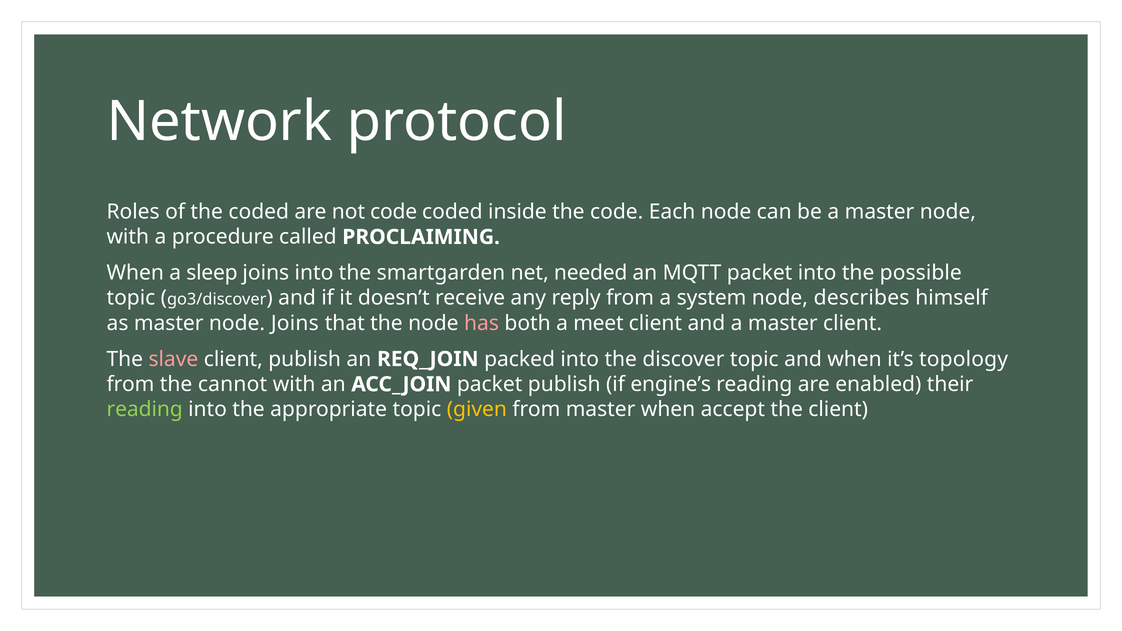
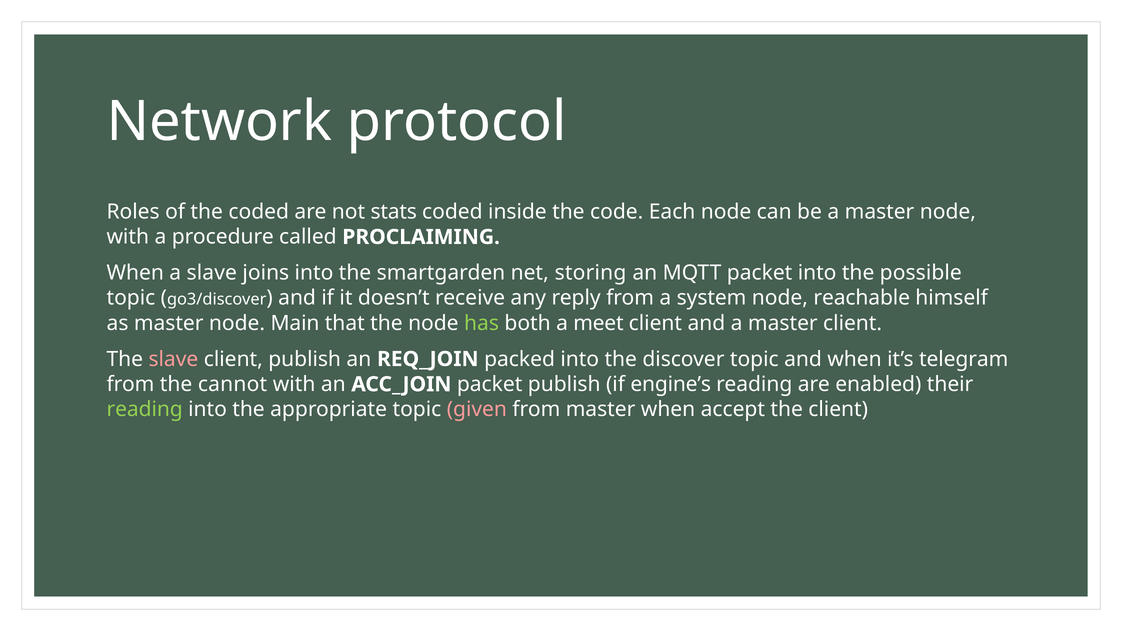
not code: code -> stats
a sleep: sleep -> slave
needed: needed -> storing
describes: describes -> reachable
node Joins: Joins -> Main
has colour: pink -> light green
topology: topology -> telegram
given colour: yellow -> pink
